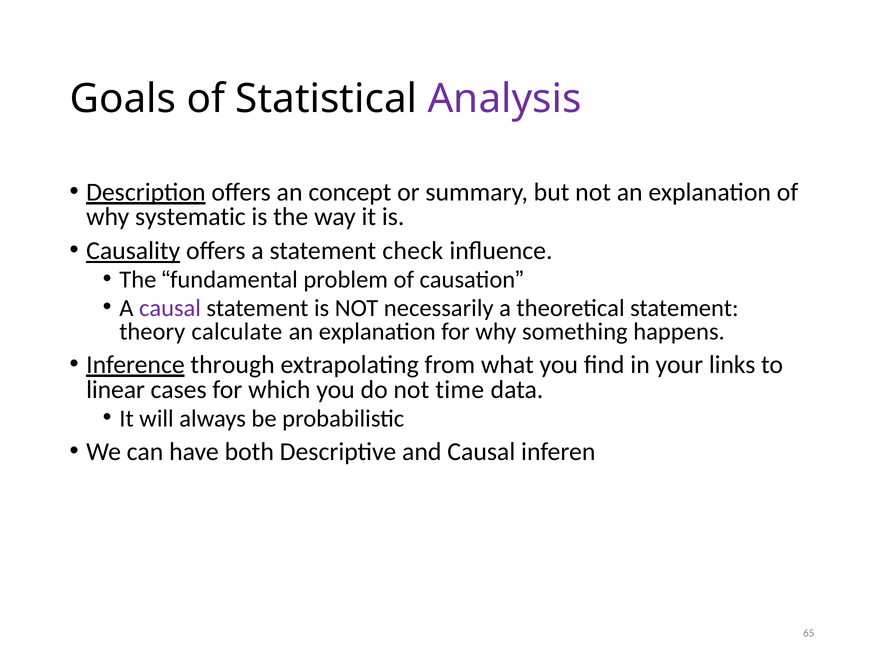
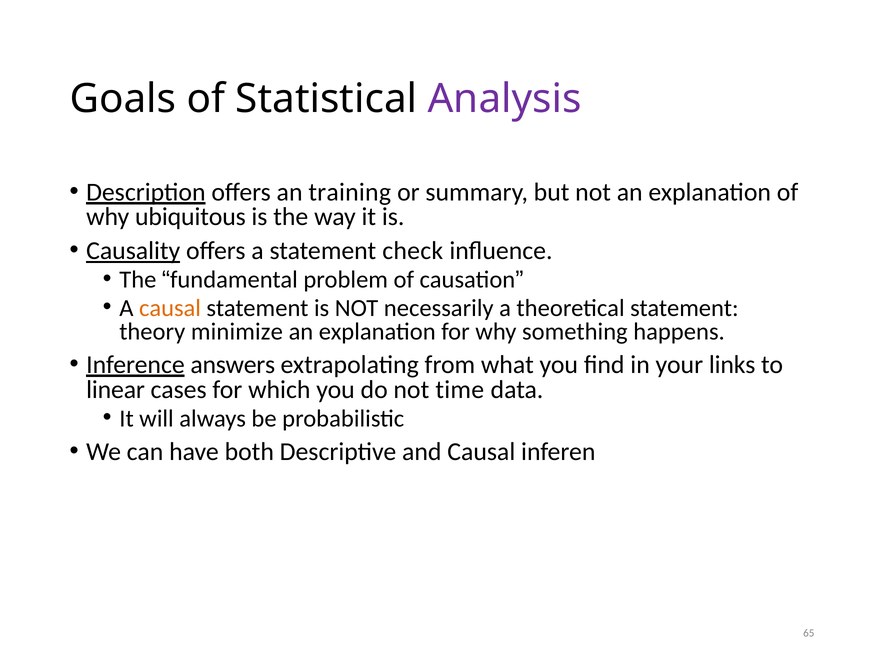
concept: concept -> training
systematic: systematic -> ubiquitous
causal at (170, 308) colour: purple -> orange
calculate: calculate -> minimize
through: through -> answers
